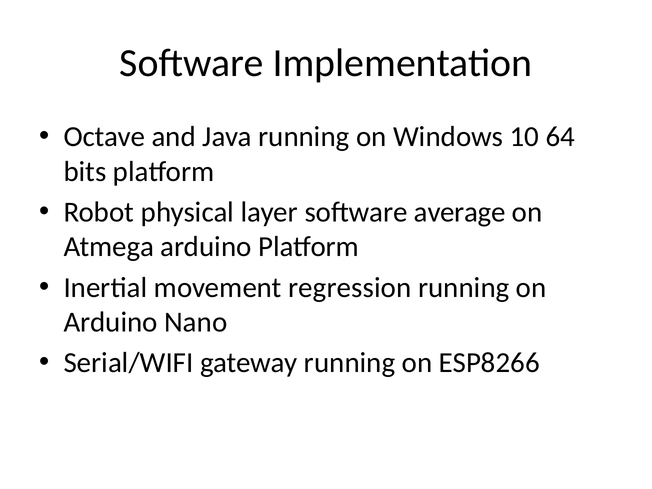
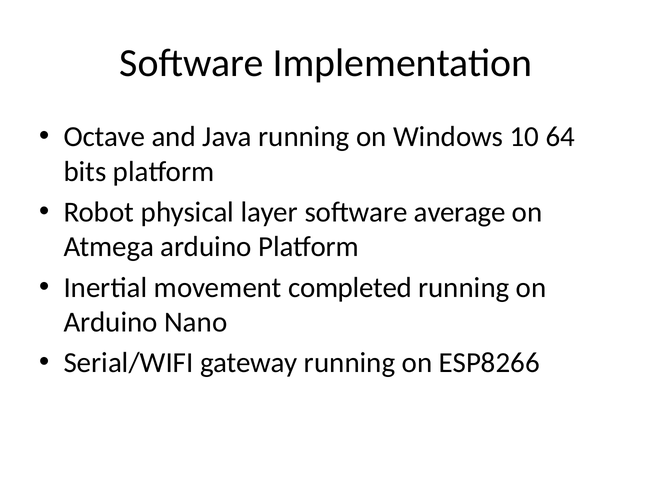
regression: regression -> completed
